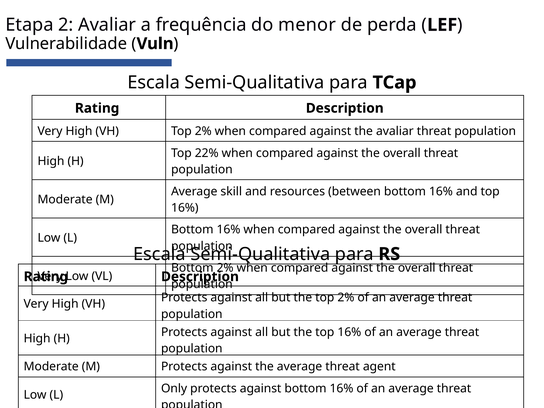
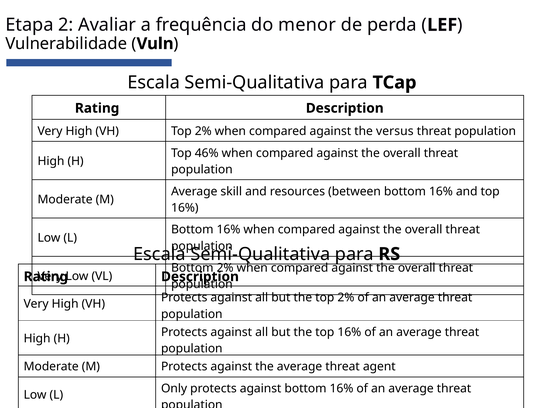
the avaliar: avaliar -> versus
22%: 22% -> 46%
